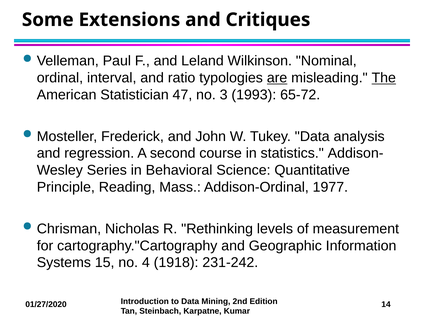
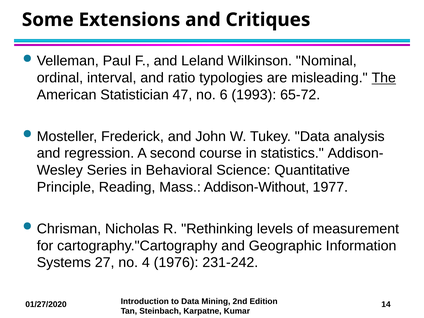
are underline: present -> none
3: 3 -> 6
Addison-Ordinal: Addison-Ordinal -> Addison-Without
15: 15 -> 27
1918: 1918 -> 1976
